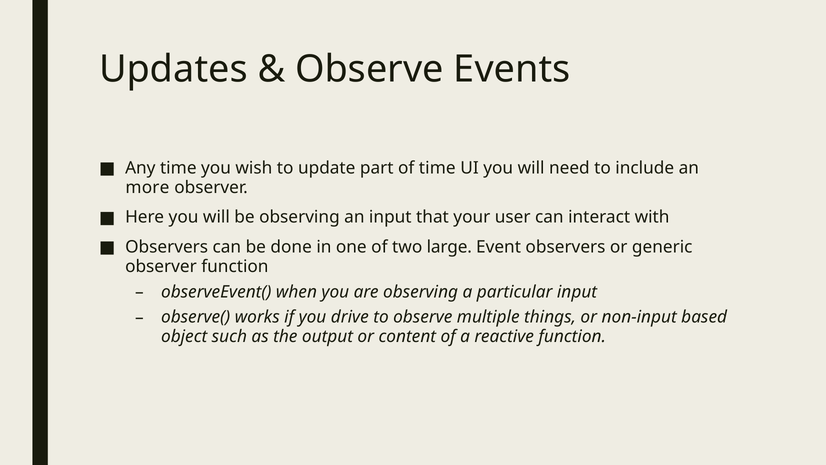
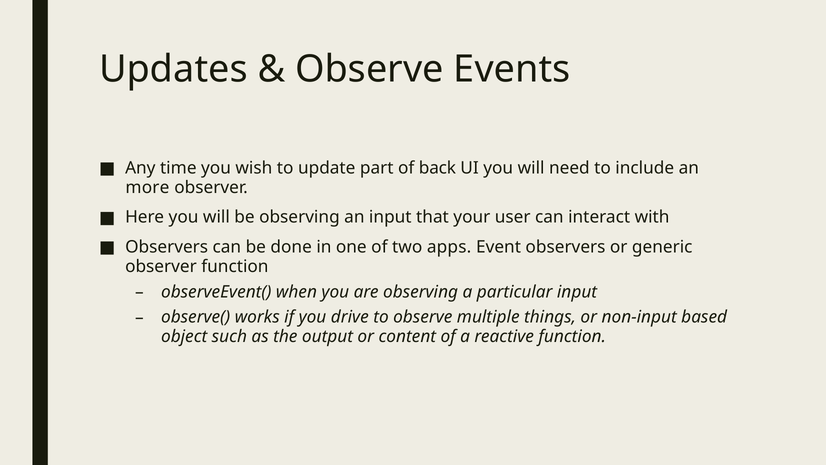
of time: time -> back
large: large -> apps
